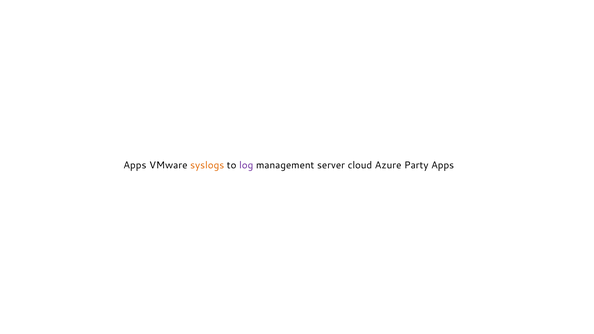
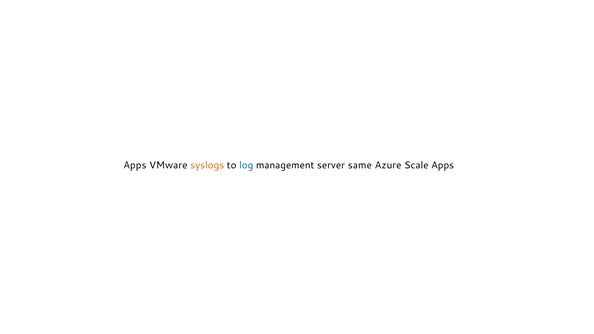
log colour: purple -> blue
cloud: cloud -> same
Party: Party -> Scale
